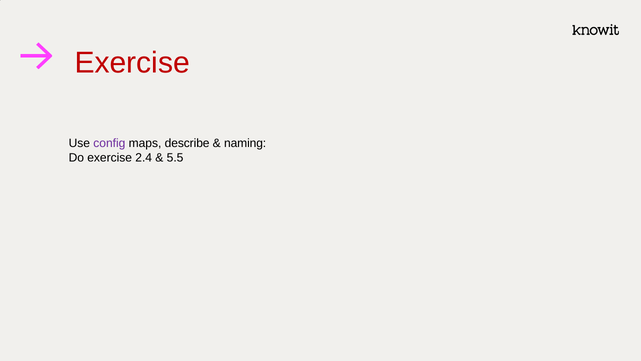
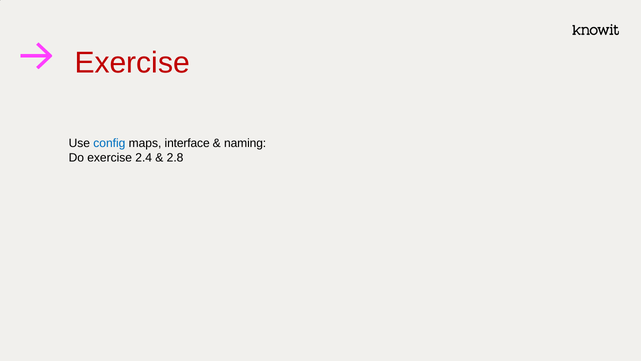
config colour: purple -> blue
describe: describe -> interface
5.5: 5.5 -> 2.8
